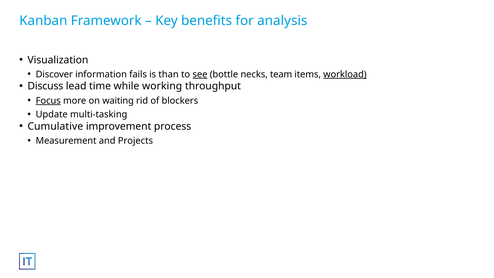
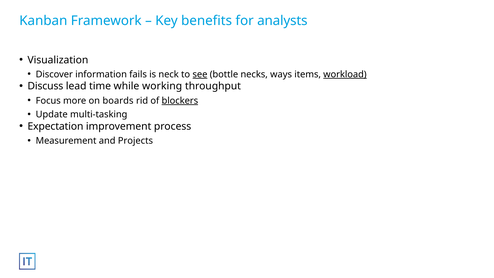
analysis: analysis -> analysts
than: than -> neck
team: team -> ways
Focus underline: present -> none
waiting: waiting -> boards
blockers underline: none -> present
Cumulative: Cumulative -> Expectation
